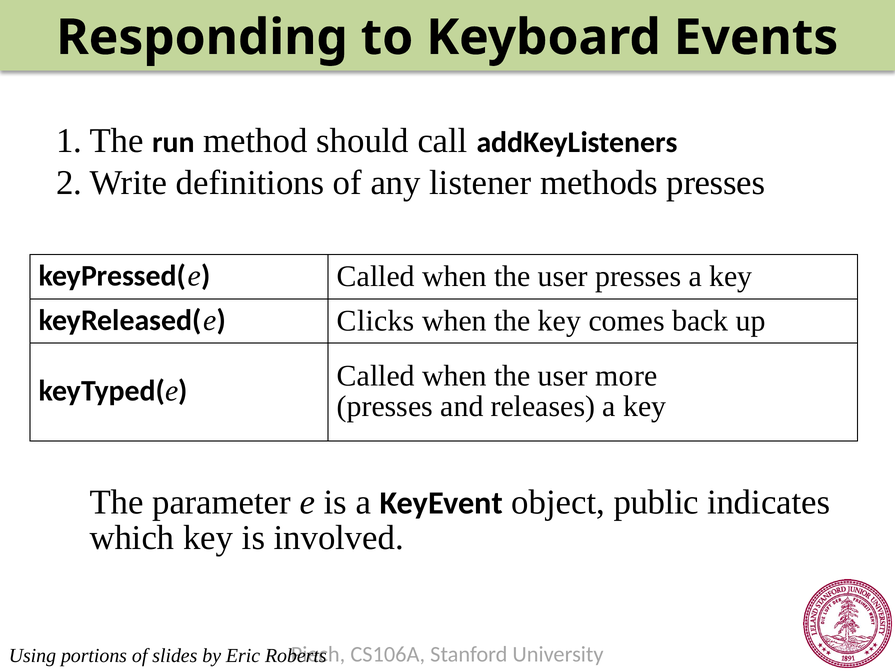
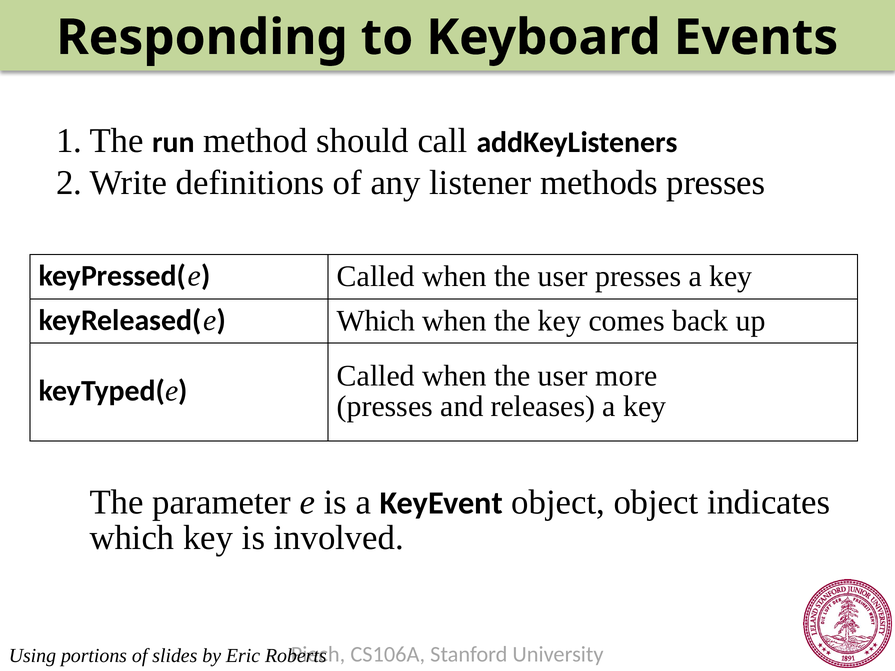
Clicks at (376, 321): Clicks -> Which
object public: public -> object
